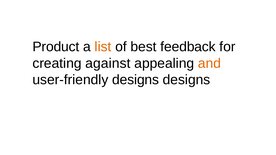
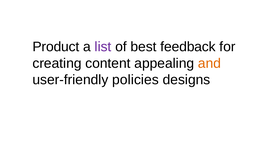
list colour: orange -> purple
against: against -> content
user-friendly designs: designs -> policies
